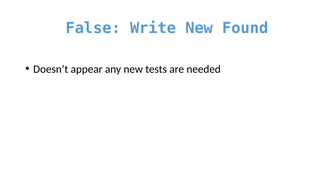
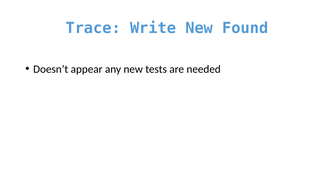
False: False -> Trace
